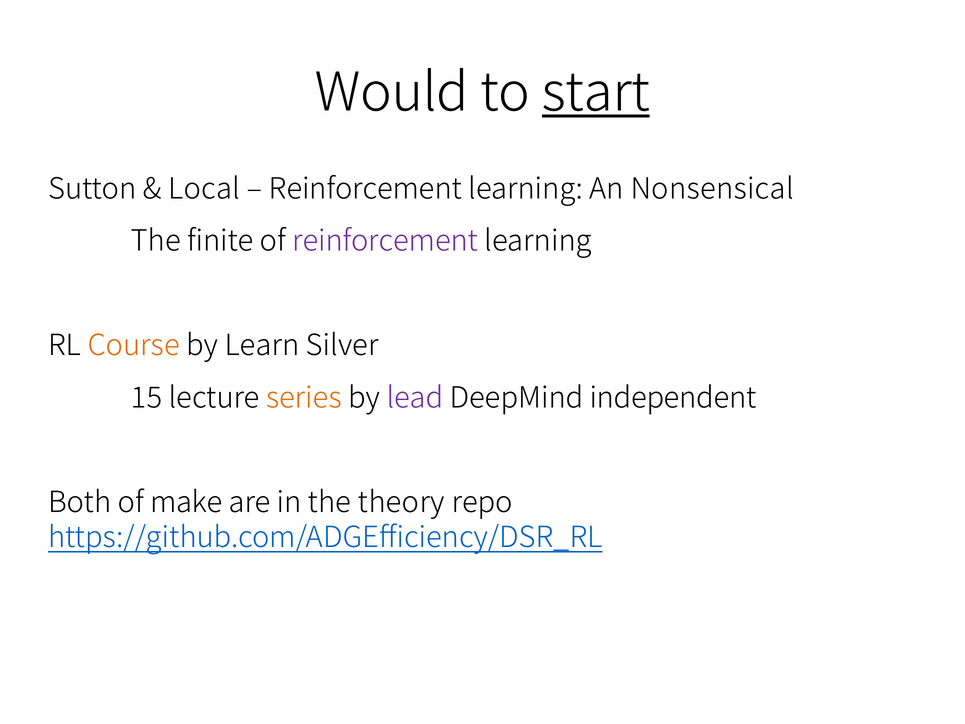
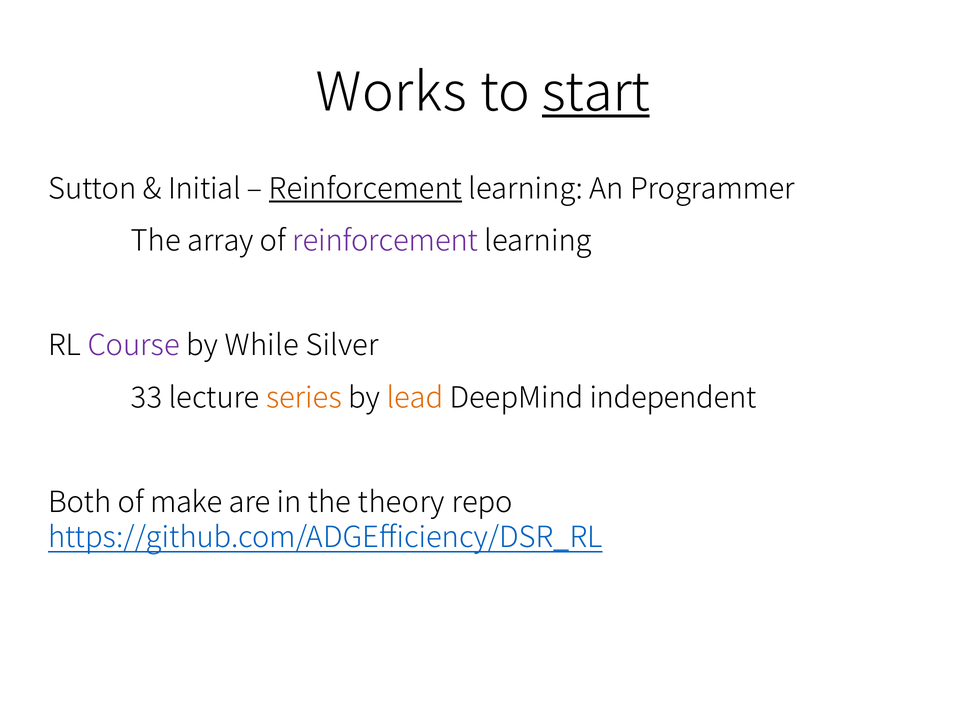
Would: Would -> Works
Local: Local -> Initial
Reinforcement at (365, 189) underline: none -> present
Nonsensical: Nonsensical -> Programmer
finite: finite -> array
Course colour: orange -> purple
Learn: Learn -> While
15: 15 -> 33
lead colour: purple -> orange
